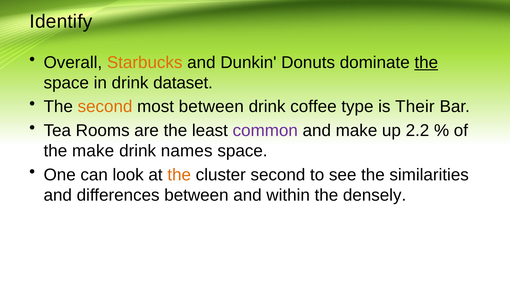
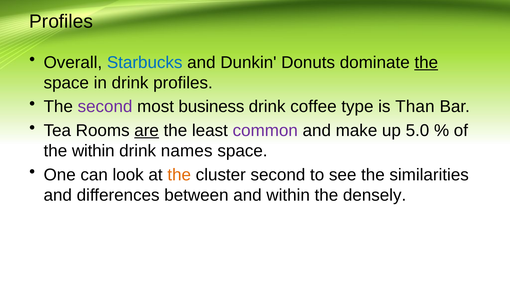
Identify at (61, 21): Identify -> Profiles
Starbucks colour: orange -> blue
drink dataset: dataset -> profiles
second at (105, 107) colour: orange -> purple
most between: between -> business
Their: Their -> Than
are underline: none -> present
2.2: 2.2 -> 5.0
the make: make -> within
